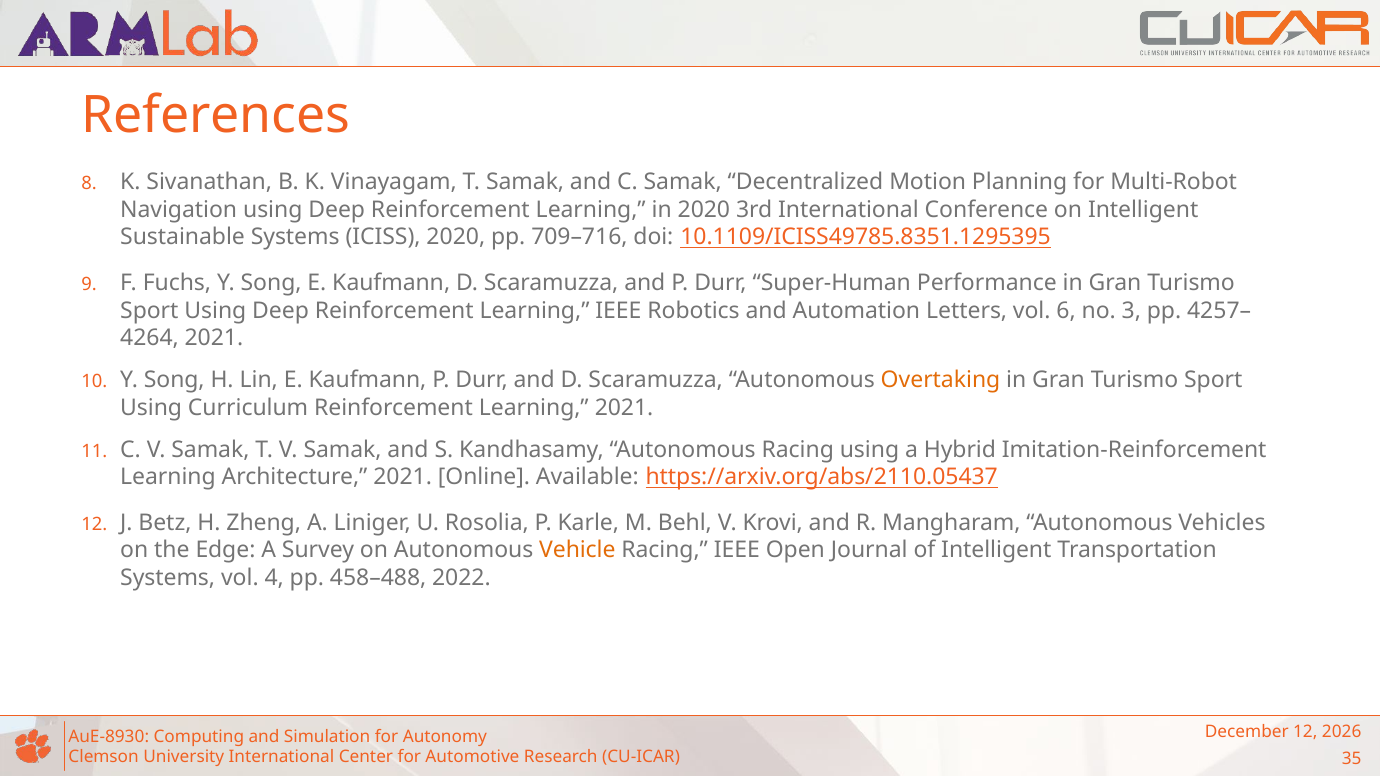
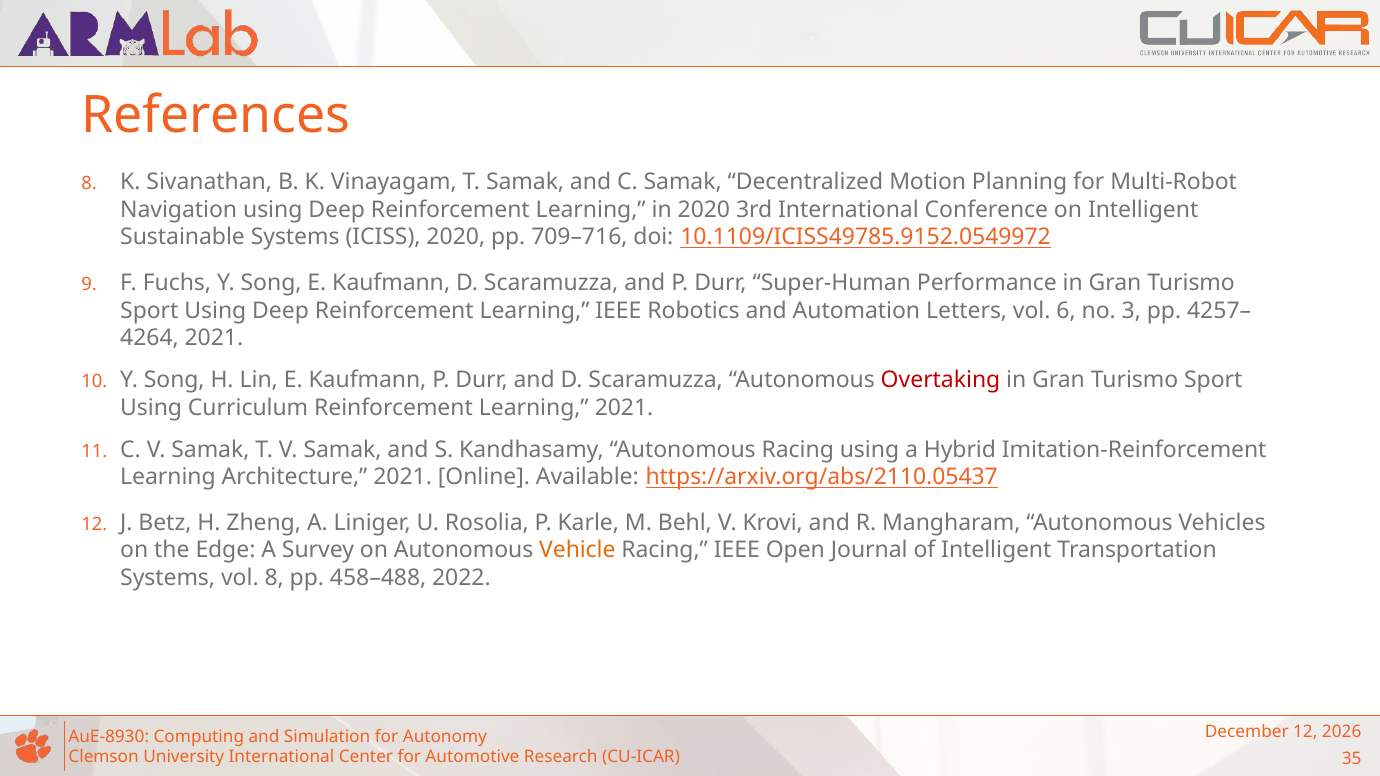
10.1109/ICISS49785.8351.1295395: 10.1109/ICISS49785.8351.1295395 -> 10.1109/ICISS49785.9152.0549972
Overtaking colour: orange -> red
vol 4: 4 -> 8
